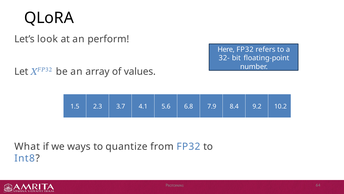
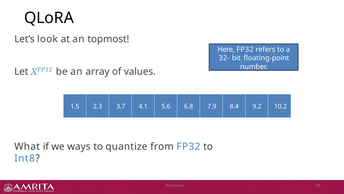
perform: perform -> topmost
